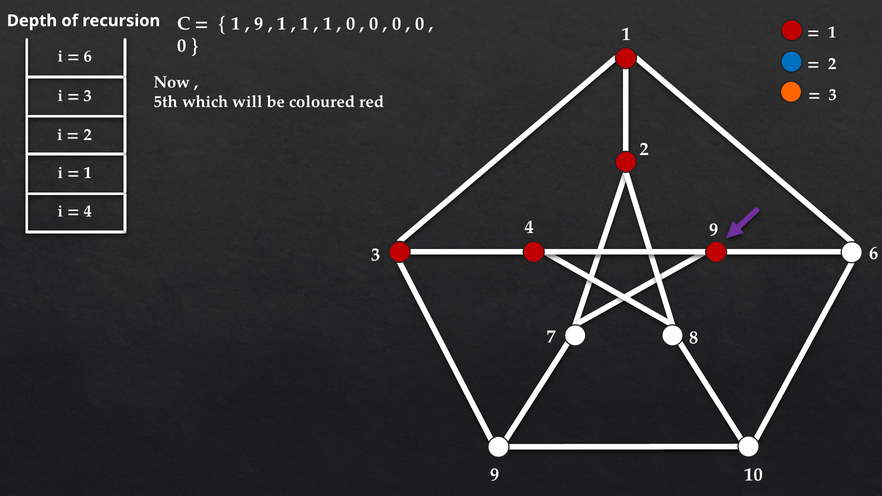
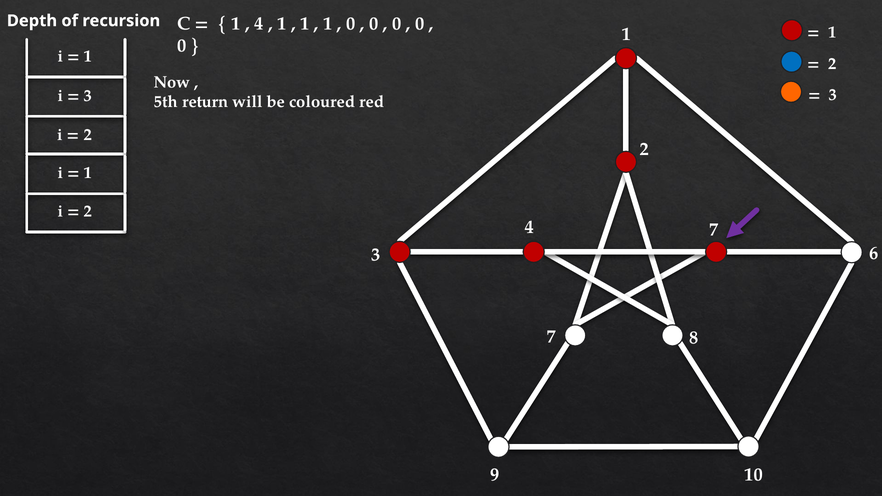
9 at (259, 24): 9 -> 4
6 at (88, 56): 6 -> 1
which: which -> return
4 at (88, 211): 4 -> 2
4 9: 9 -> 7
